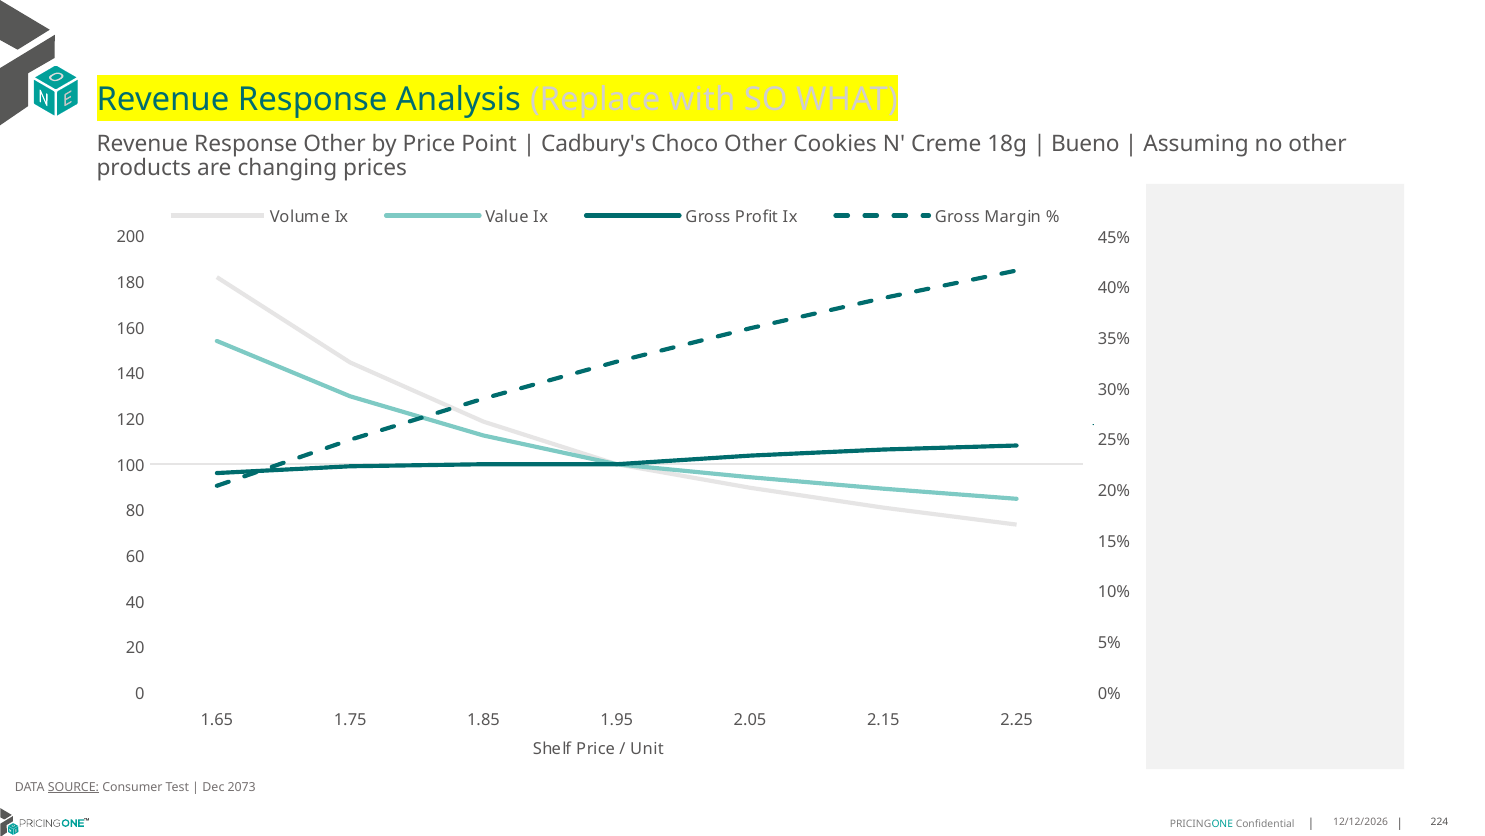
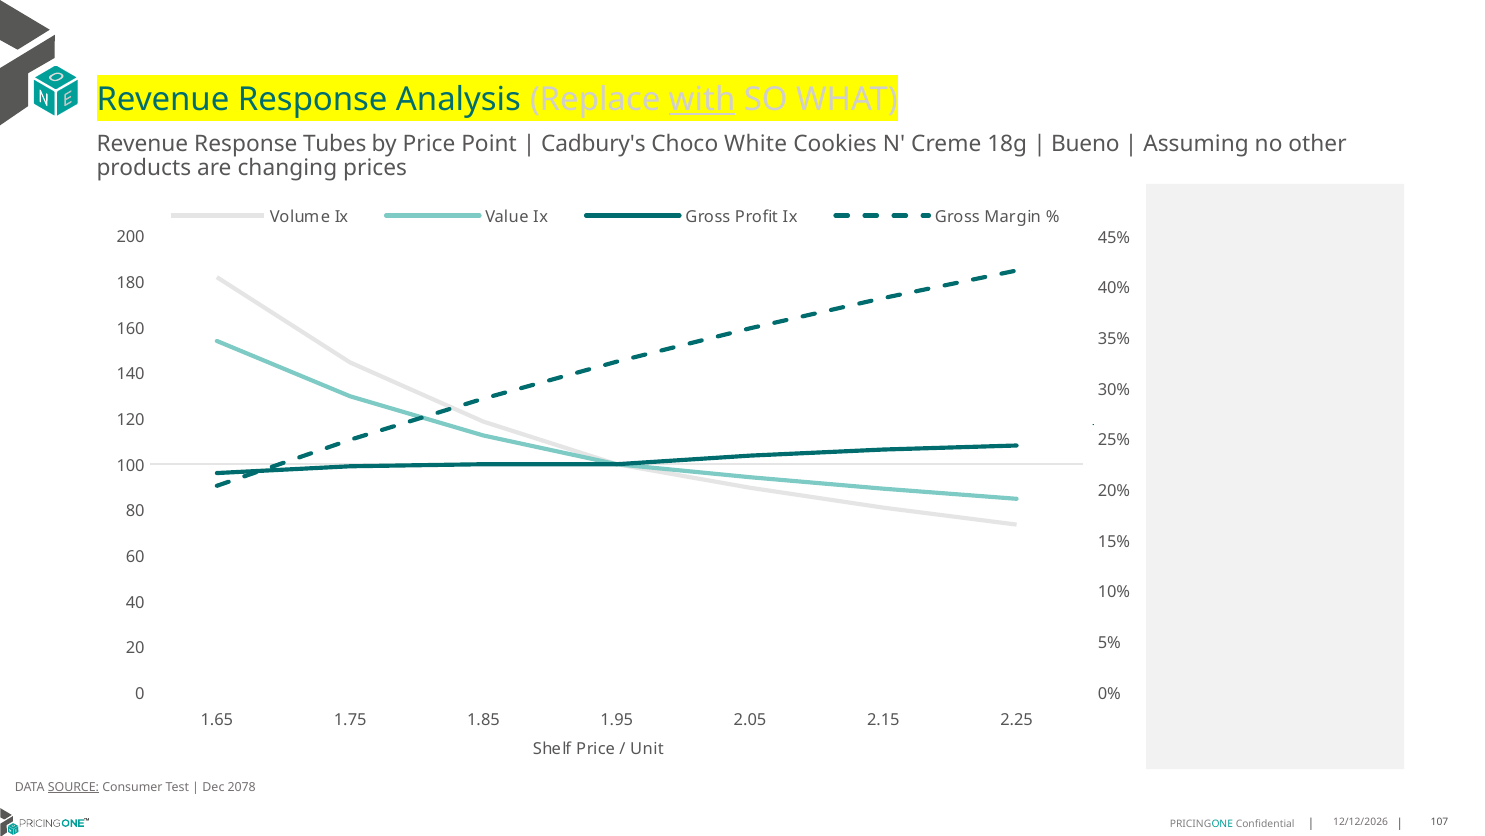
with underline: none -> present
Response Other: Other -> Tubes
Choco Other: Other -> White
2073: 2073 -> 2078
224: 224 -> 107
